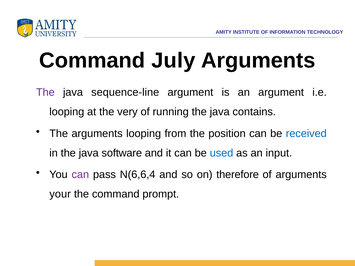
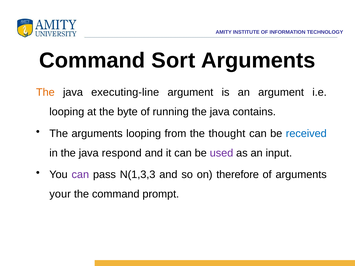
July: July -> Sort
The at (45, 92) colour: purple -> orange
sequence-line: sequence-line -> executing-line
very: very -> byte
position: position -> thought
software: software -> respond
used colour: blue -> purple
N(6,6,4: N(6,6,4 -> N(1,3,3
